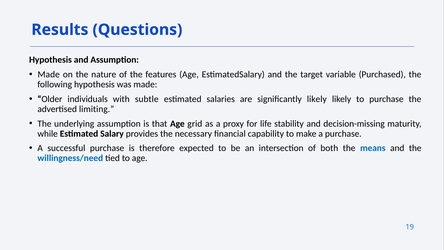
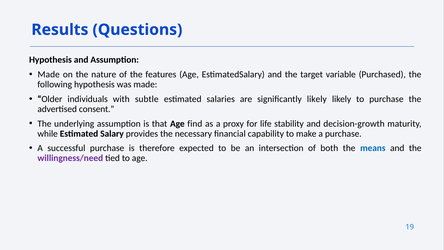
limiting: limiting -> consent
grid: grid -> find
decision-missing: decision-missing -> decision-growth
willingness/need colour: blue -> purple
